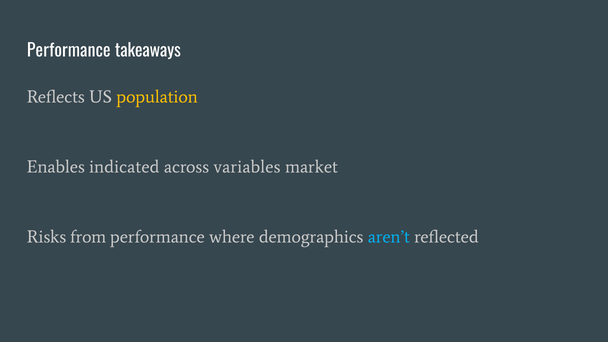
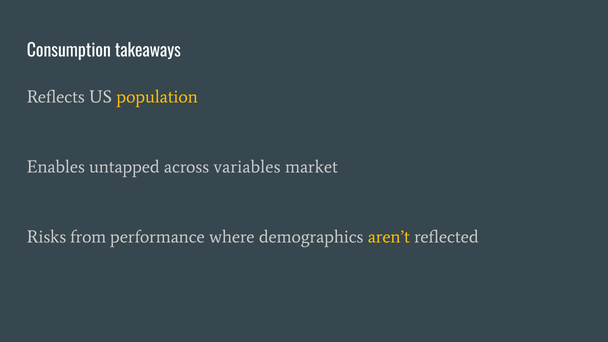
Performance at (69, 51): Performance -> Consumption
indicated: indicated -> untapped
aren’t colour: light blue -> yellow
